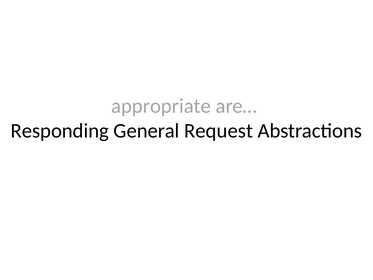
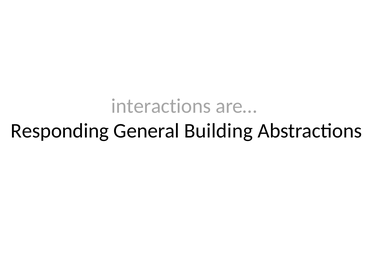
appropriate: appropriate -> interactions
Request: Request -> Building
